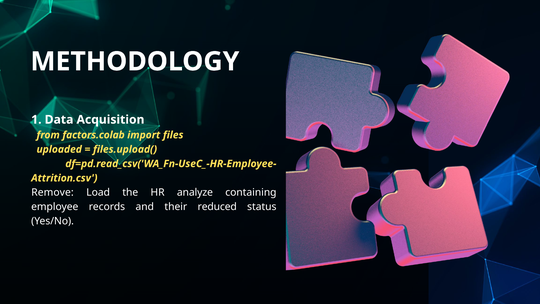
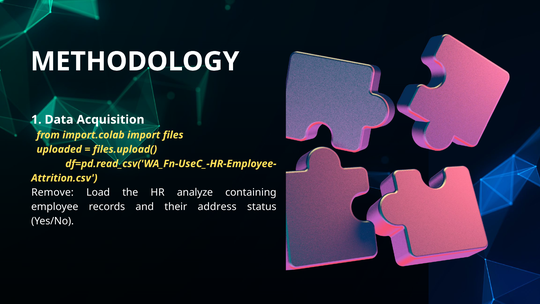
factors.colab: factors.colab -> import.colab
reduced: reduced -> address
